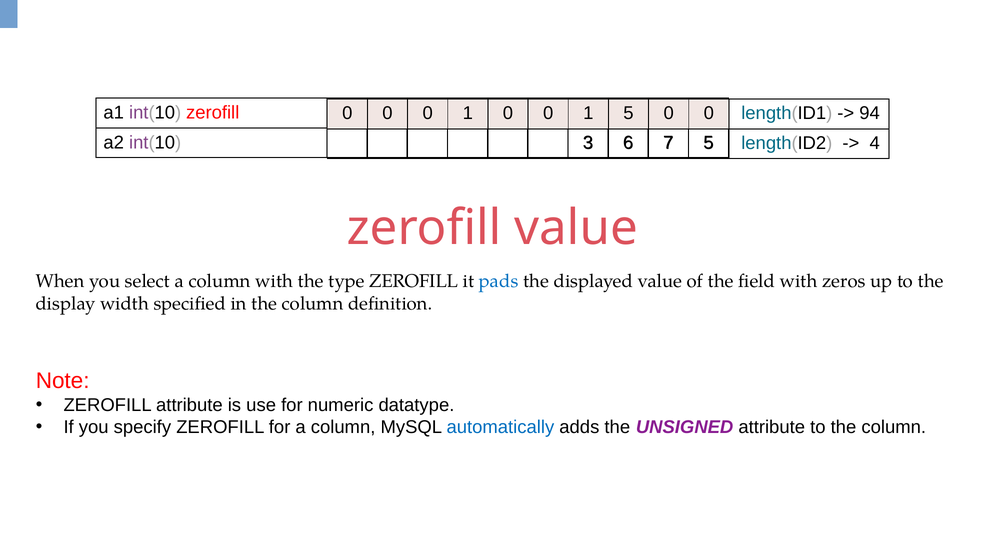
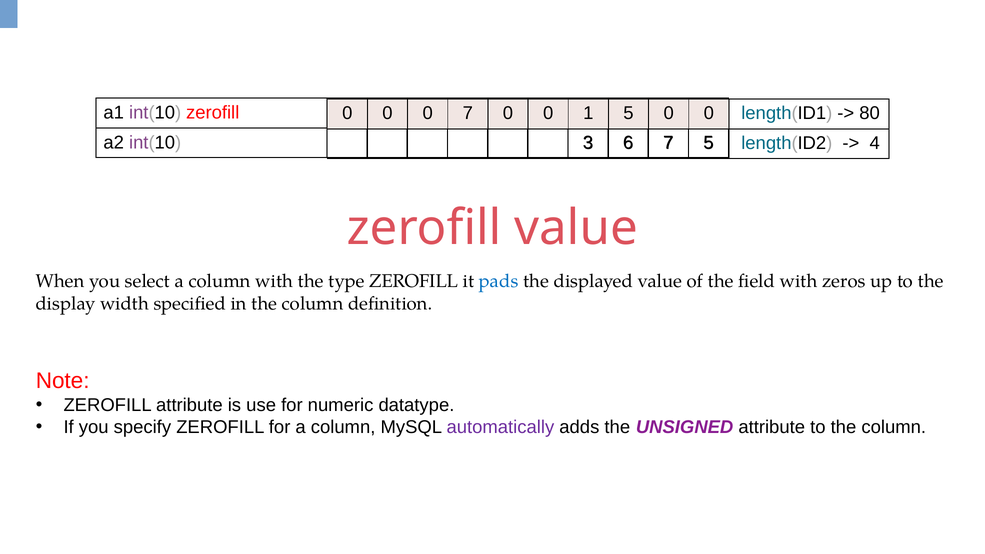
0 0 0 1: 1 -> 7
94: 94 -> 80
automatically colour: blue -> purple
